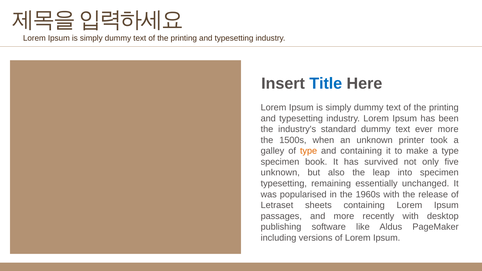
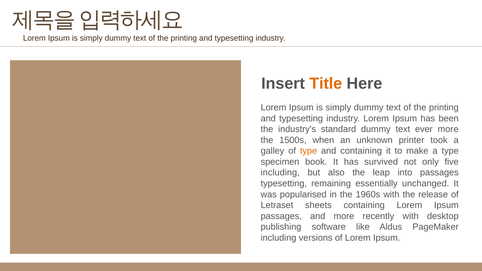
Title colour: blue -> orange
unknown at (280, 173): unknown -> including
into specimen: specimen -> passages
